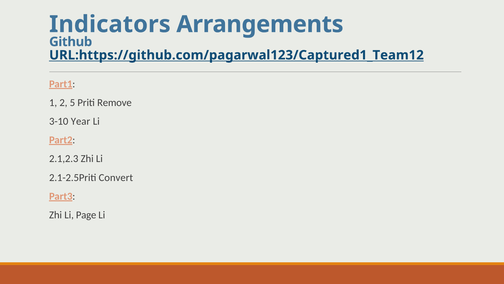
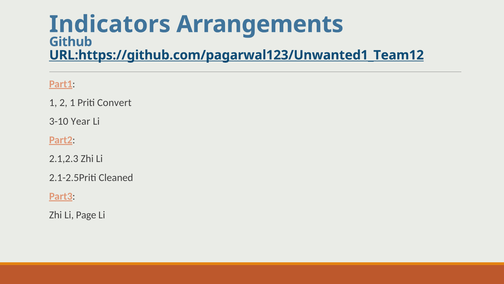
URL:https://github.com/pagarwal123/Captured1_Team12: URL:https://github.com/pagarwal123/Captured1_Team12 -> URL:https://github.com/pagarwal123/Unwanted1_Team12
2 5: 5 -> 1
Remove: Remove -> Convert
Convert: Convert -> Cleaned
